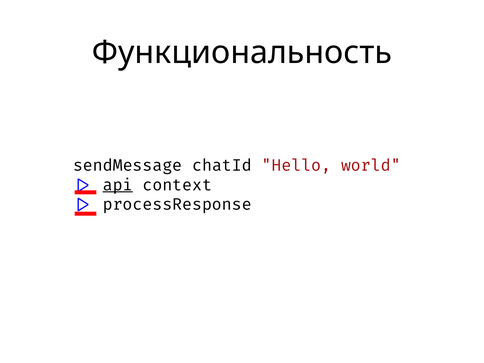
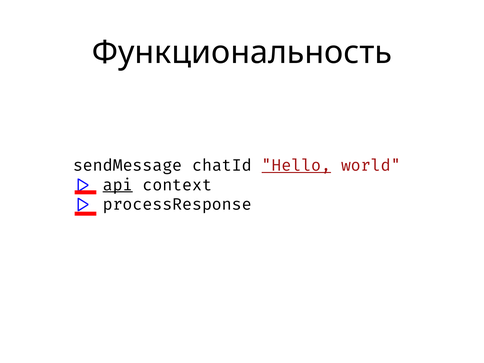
Hello underline: none -> present
